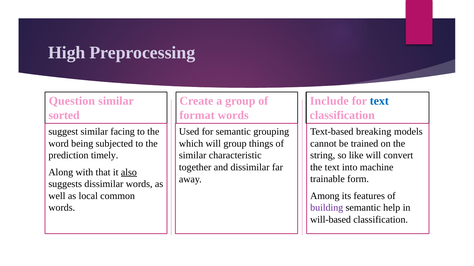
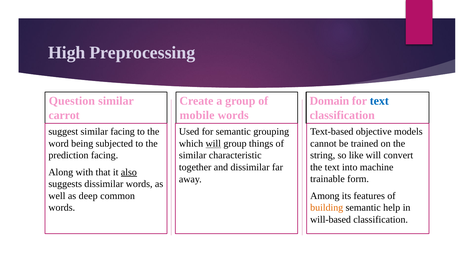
Include: Include -> Domain
sorted: sorted -> carrot
format: format -> mobile
breaking: breaking -> objective
will at (213, 144) underline: none -> present
prediction timely: timely -> facing
local: local -> deep
building colour: purple -> orange
